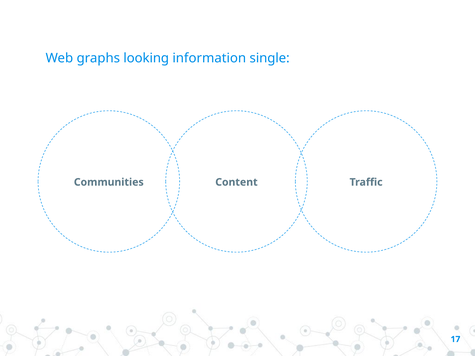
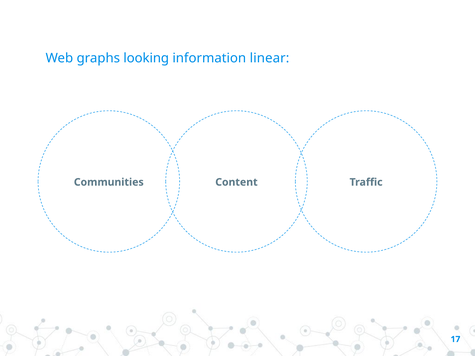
single: single -> linear
